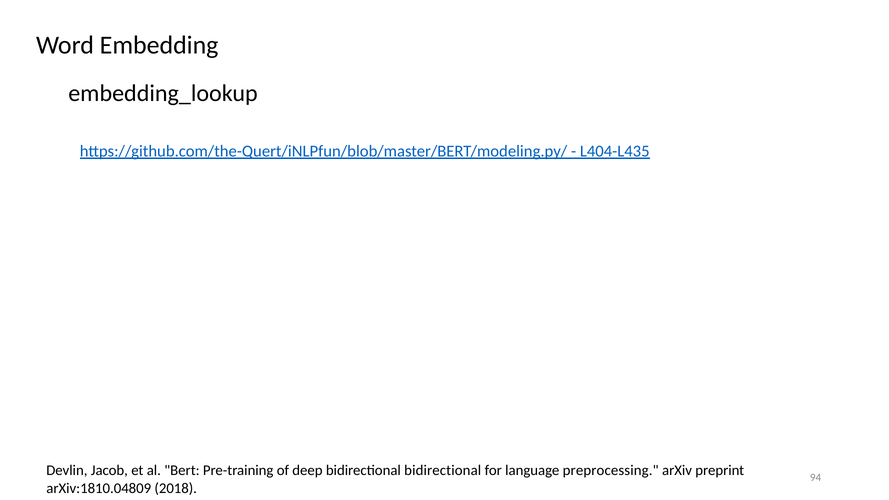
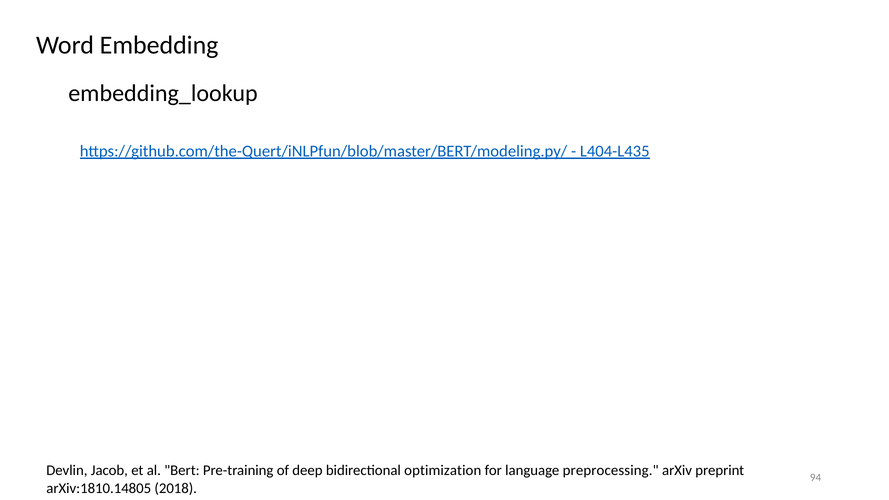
bidirectional bidirectional: bidirectional -> optimization
arXiv:1810.04809: arXiv:1810.04809 -> arXiv:1810.14805
